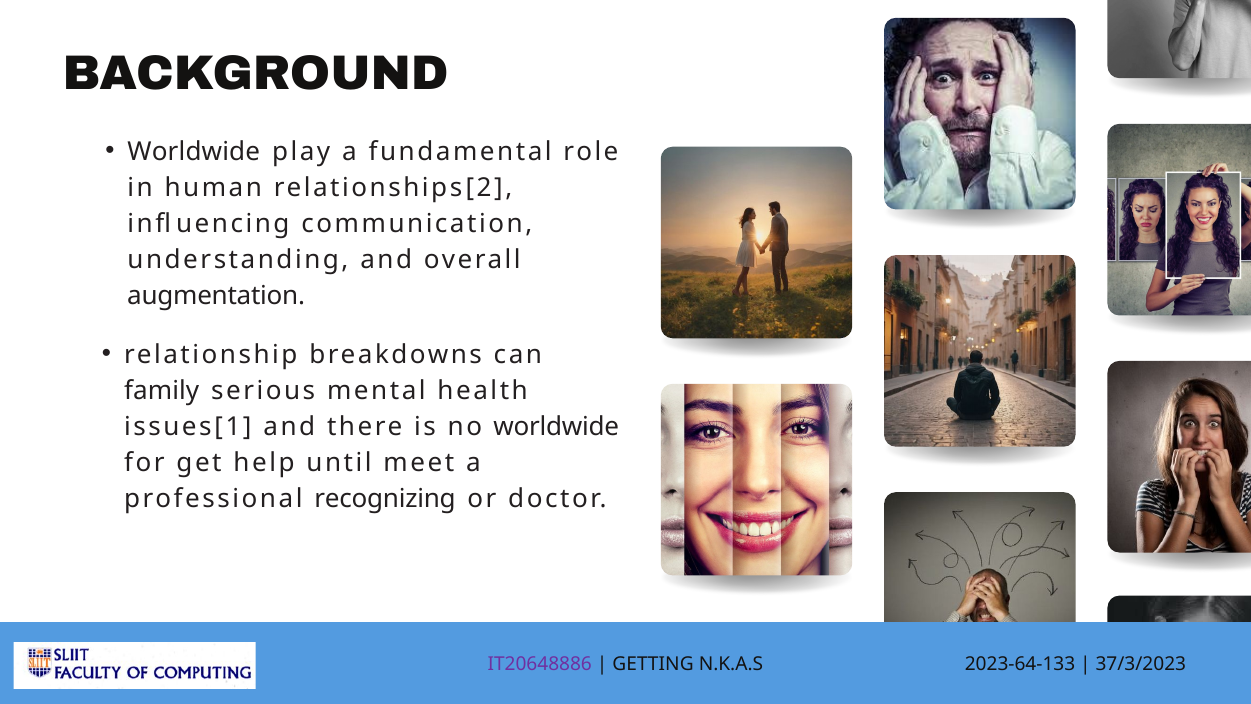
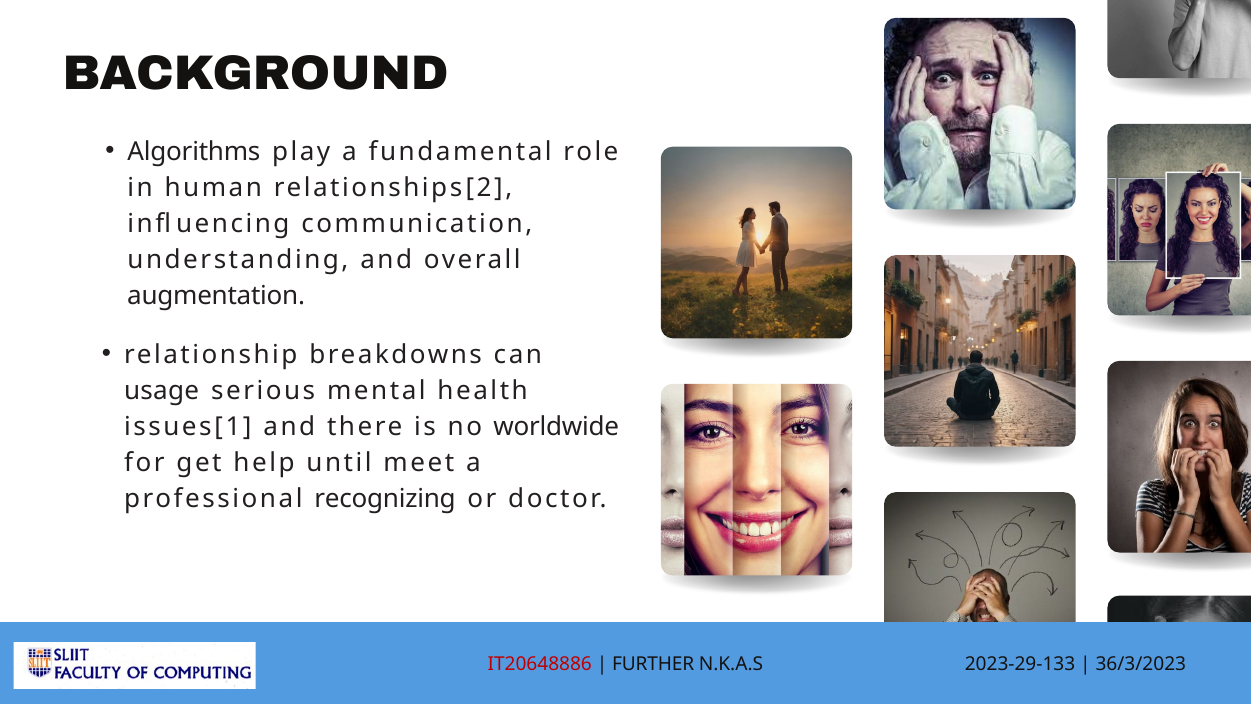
Worldwide at (194, 151): Worldwide -> Algorithms
family: family -> usage
IT20648886 colour: purple -> red
GETTING: GETTING -> FURTHER
2023-64-133: 2023-64-133 -> 2023-29-133
37/3/2023: 37/3/2023 -> 36/3/2023
